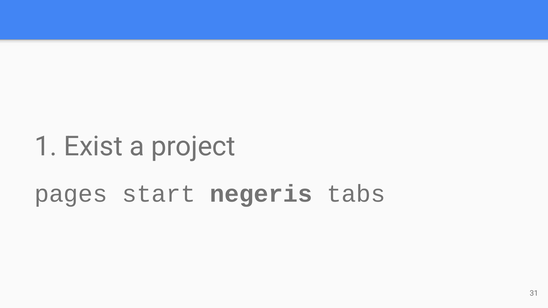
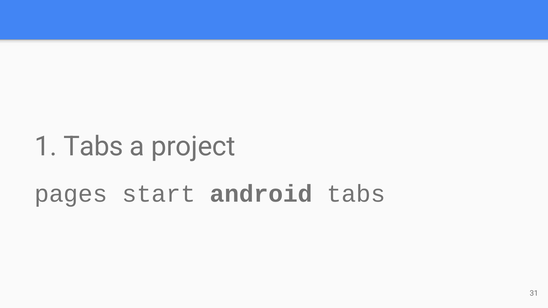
1 Exist: Exist -> Tabs
negeris: negeris -> android
